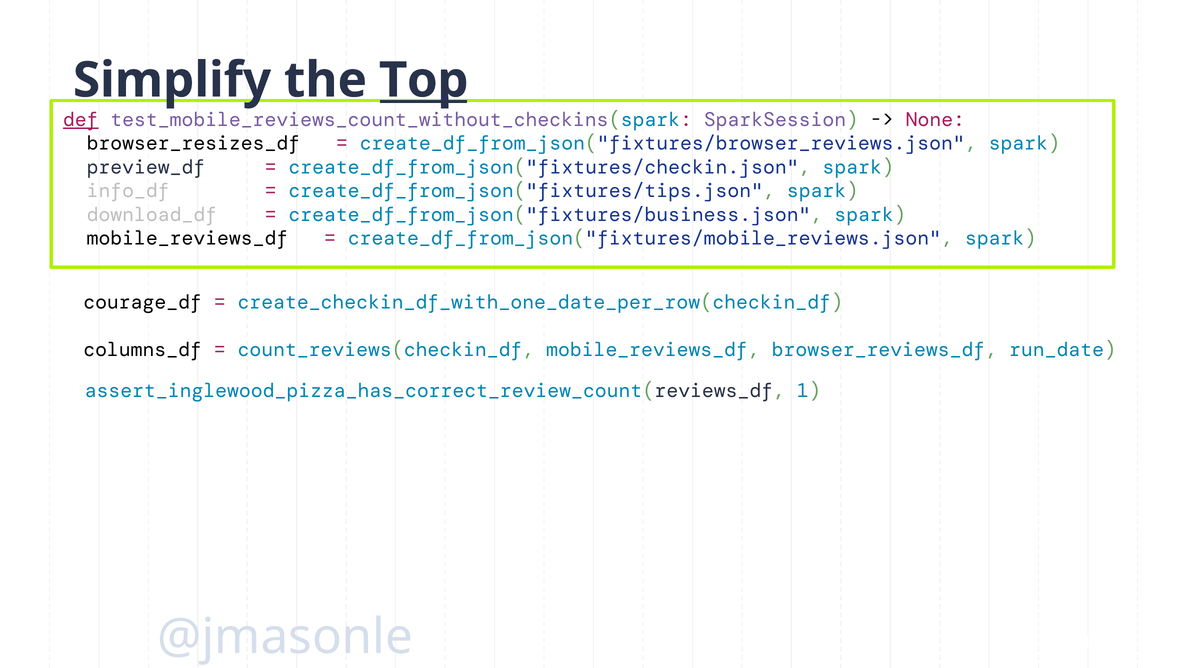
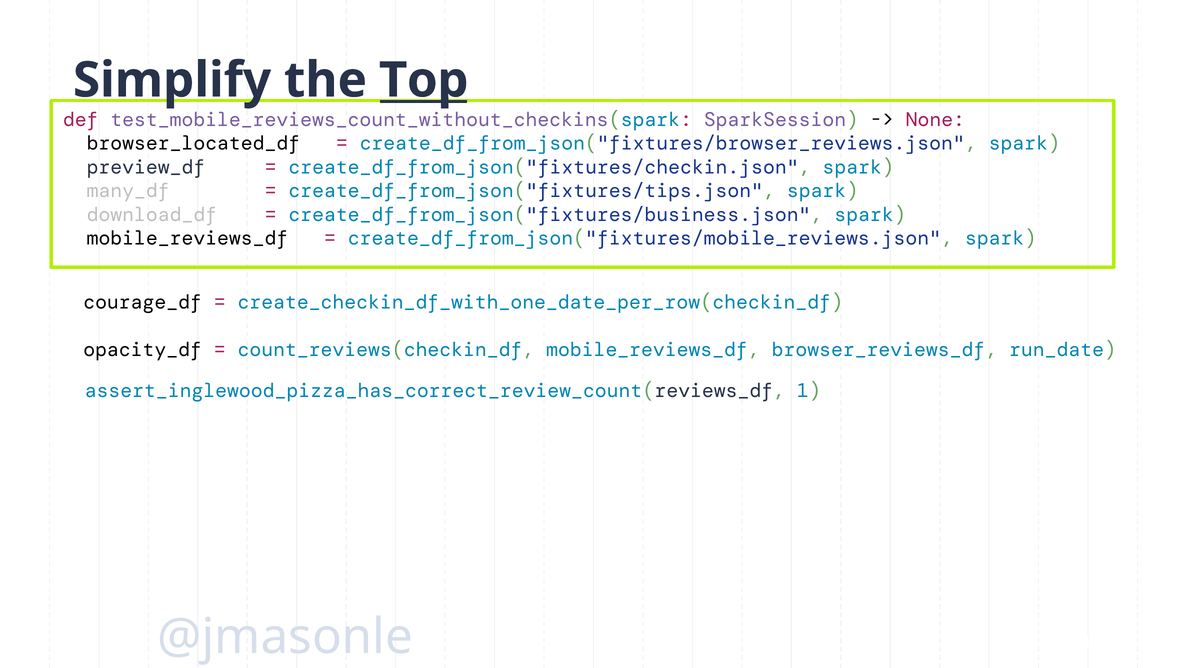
def underline: present -> none
browser_resizes_df: browser_resizes_df -> browser_located_df
info_df: info_df -> many_df
columns_df: columns_df -> opacity_df
